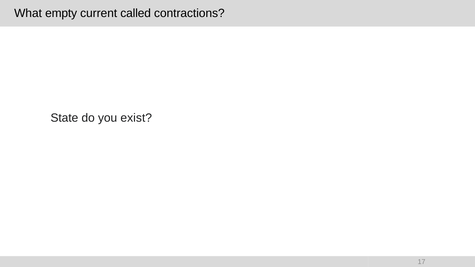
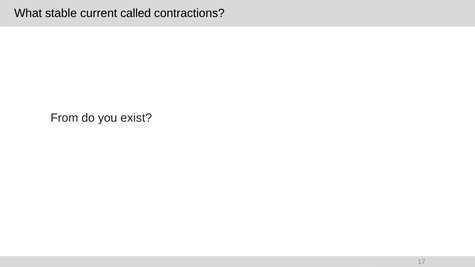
empty: empty -> stable
State: State -> From
